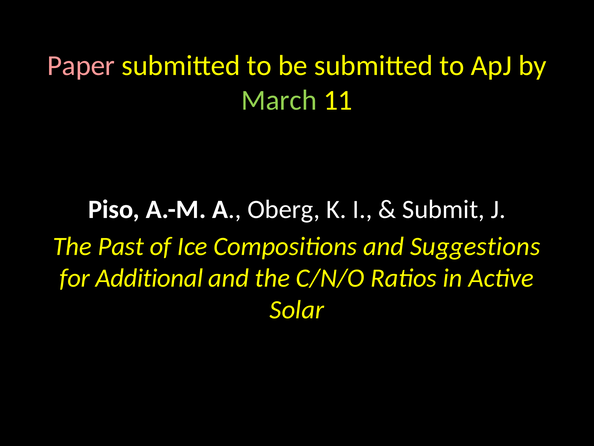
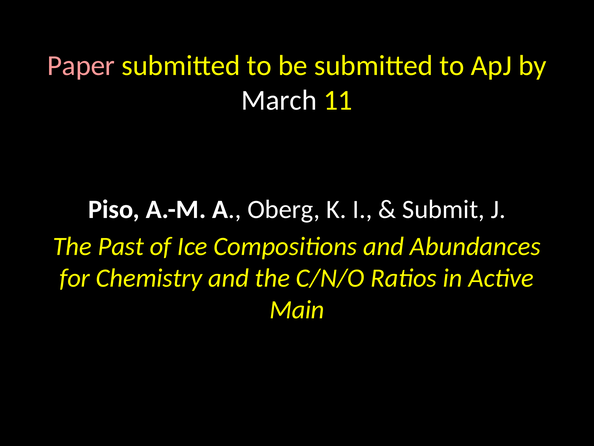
March colour: light green -> white
Suggestions: Suggestions -> Abundances
Additional: Additional -> Chemistry
Solar: Solar -> Main
